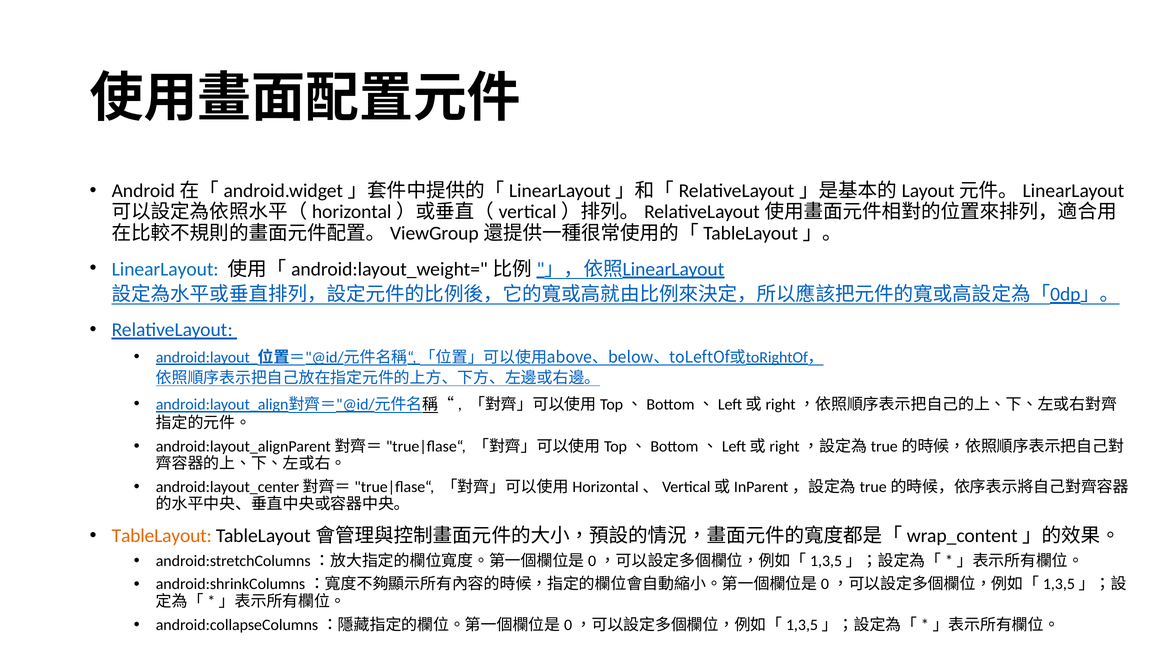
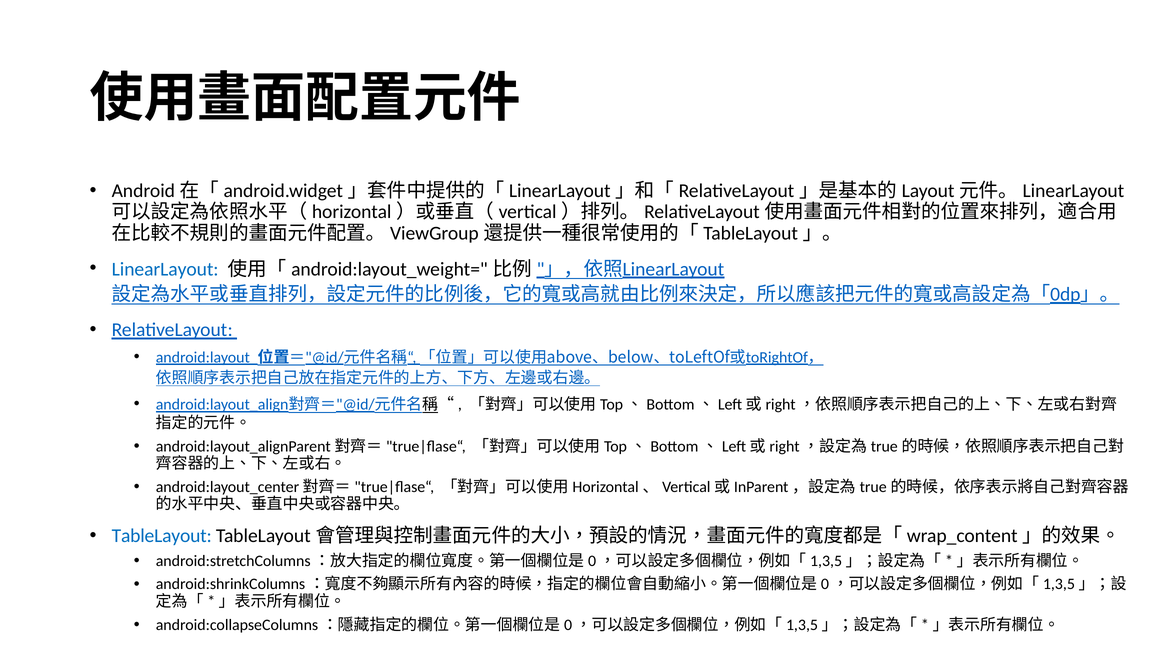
TableLayout colour: orange -> blue
